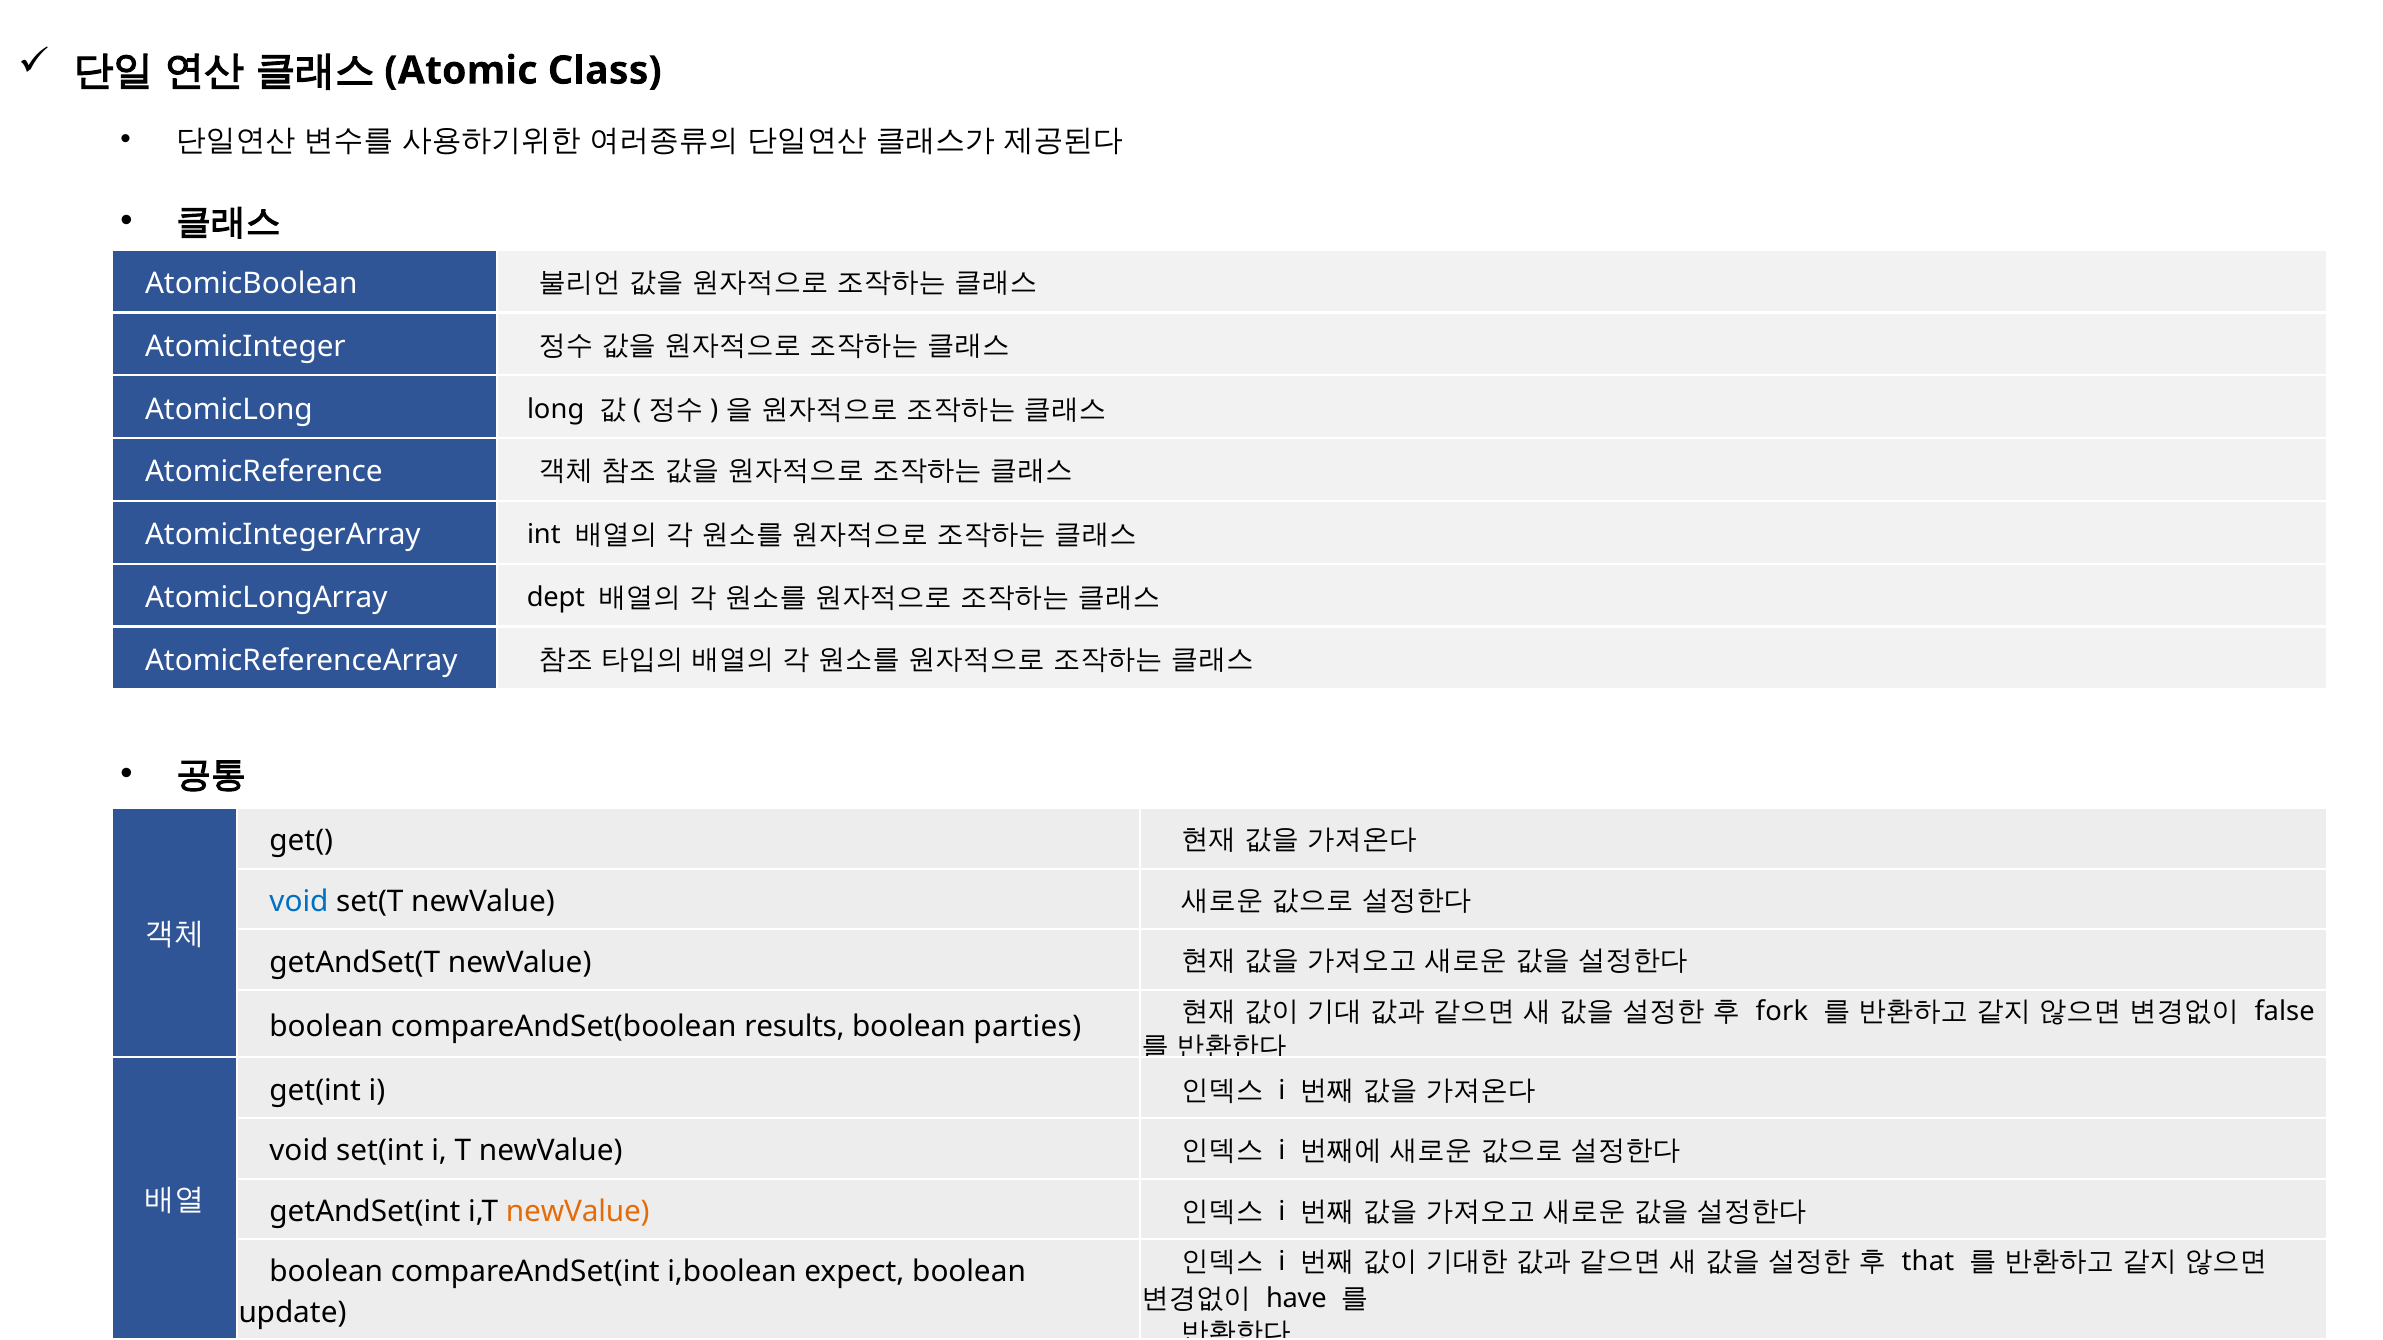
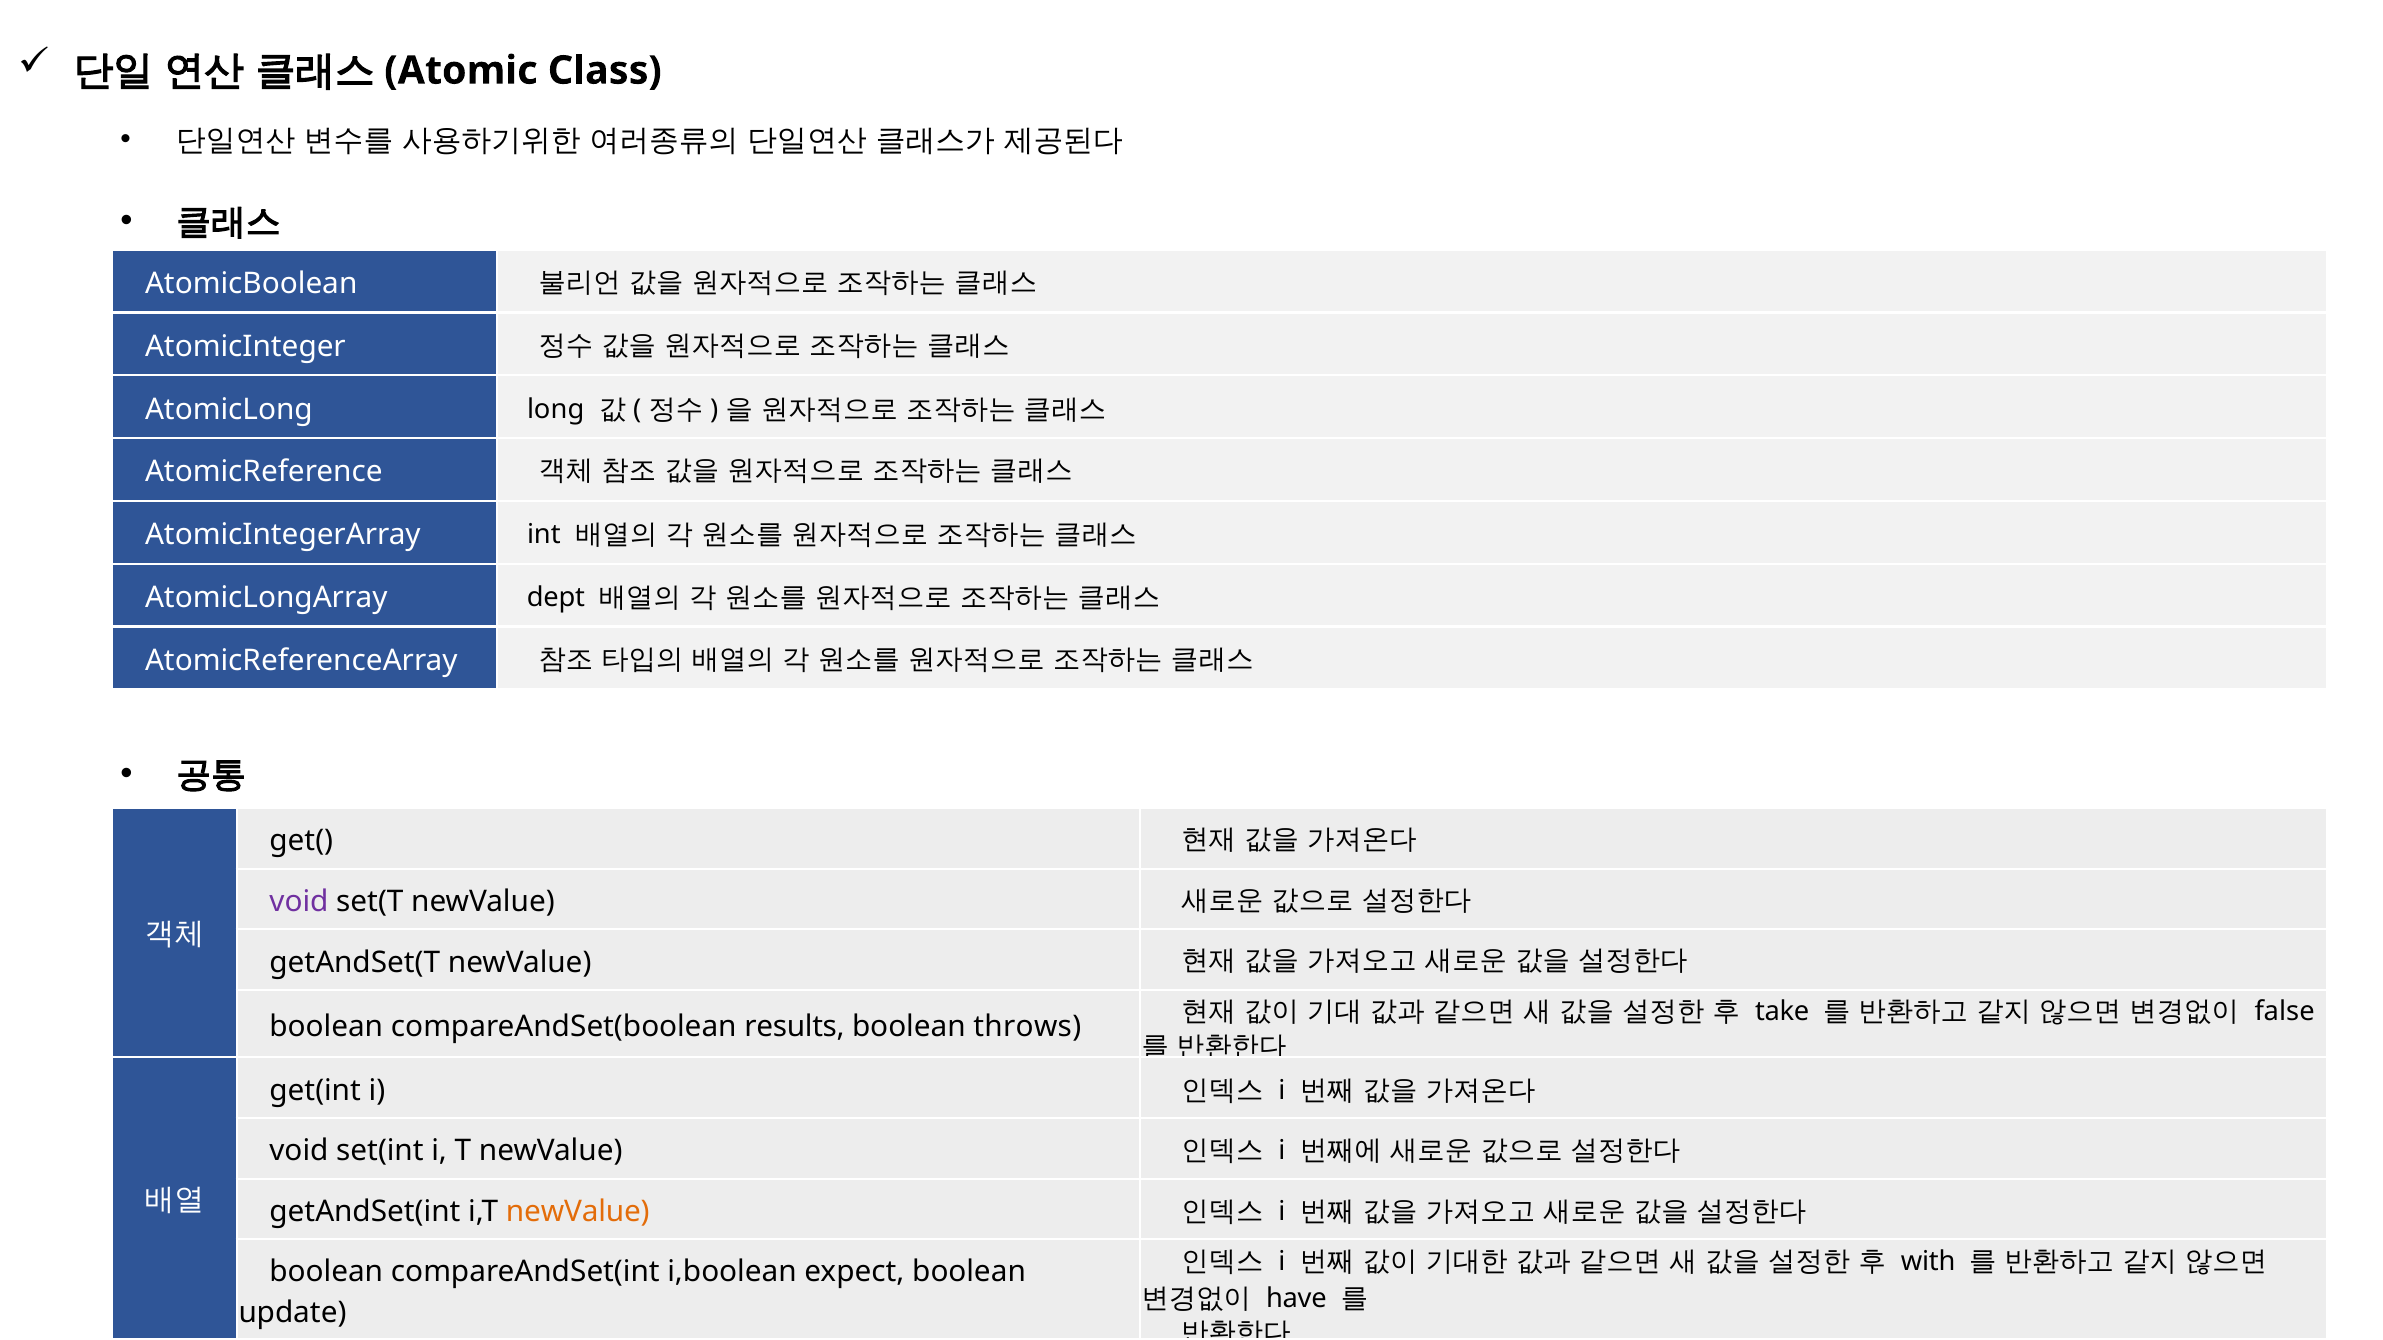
void at (299, 902) colour: blue -> purple
fork: fork -> take
parties: parties -> throws
that: that -> with
